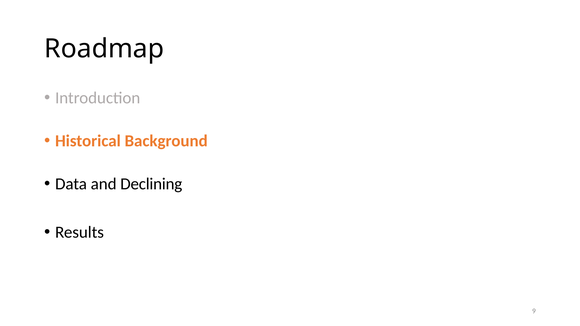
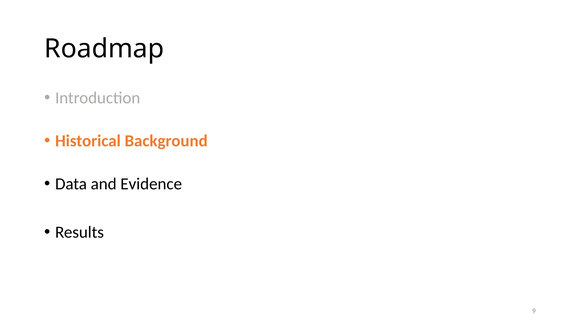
Declining: Declining -> Evidence
